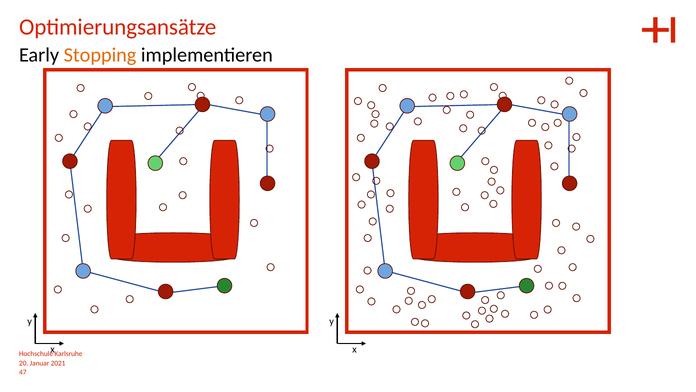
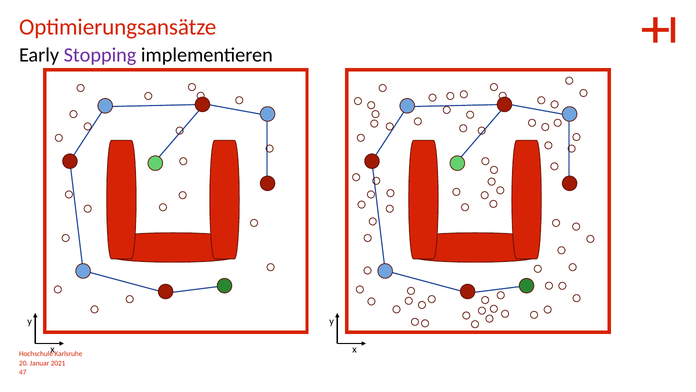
Stopping colour: orange -> purple
